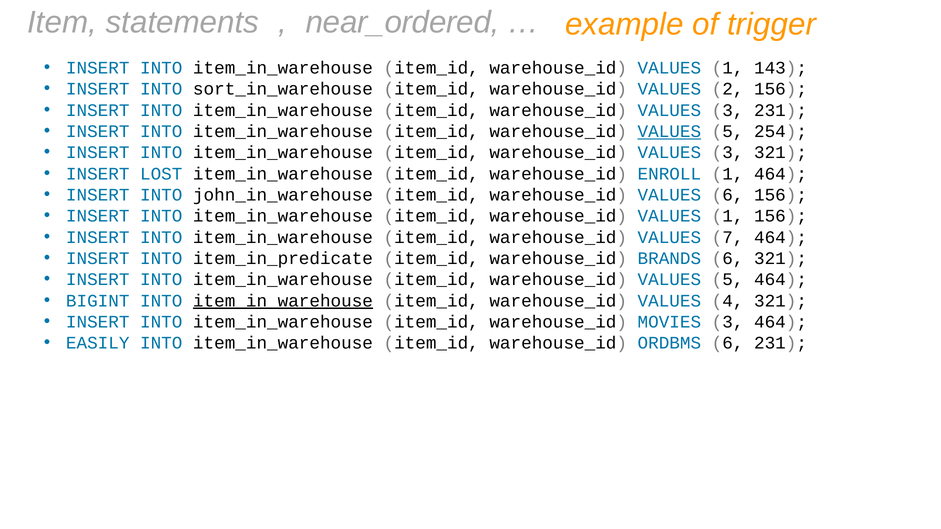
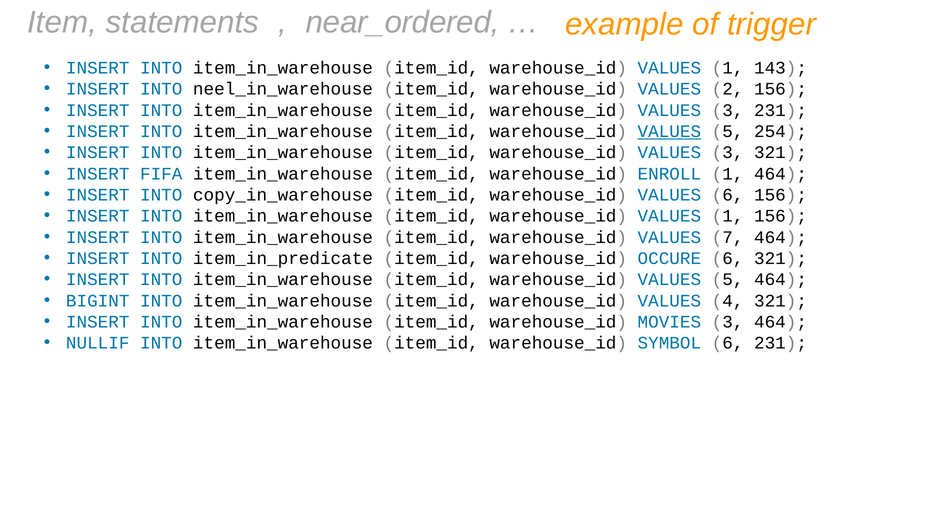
sort_in_warehouse: sort_in_warehouse -> neel_in_warehouse
LOST: LOST -> FIFA
john_in_warehouse: john_in_warehouse -> copy_in_warehouse
BRANDS: BRANDS -> OCCURE
item_in_warehouse at (283, 301) underline: present -> none
EASILY: EASILY -> NULLIF
ORDBMS: ORDBMS -> SYMBOL
